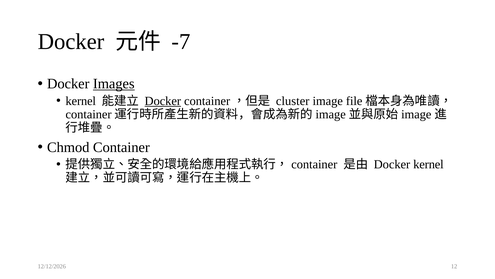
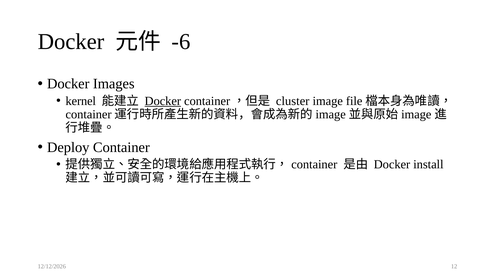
-7: -7 -> -6
Images underline: present -> none
Chmod: Chmod -> Deploy
Docker kernel: kernel -> install
